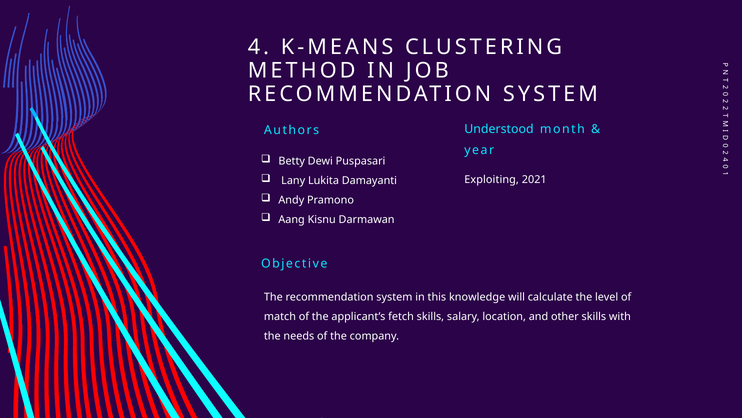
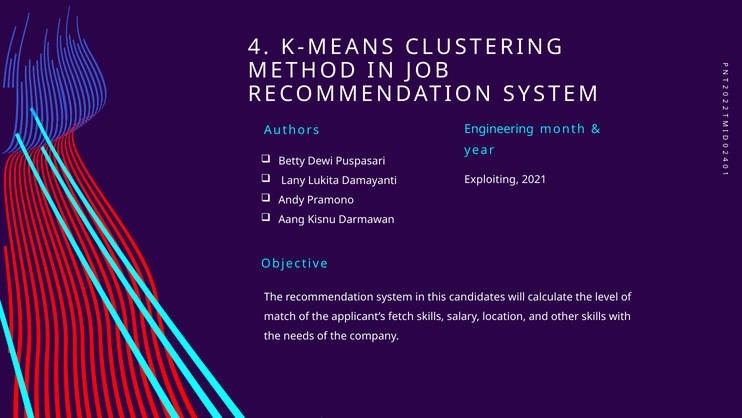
Understood: Understood -> Engineering
knowledge: knowledge -> candidates
